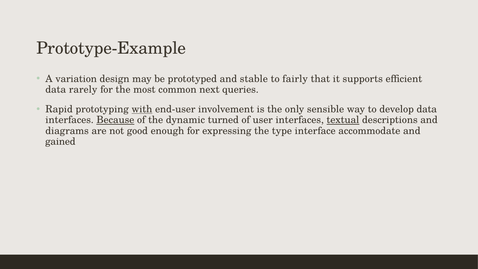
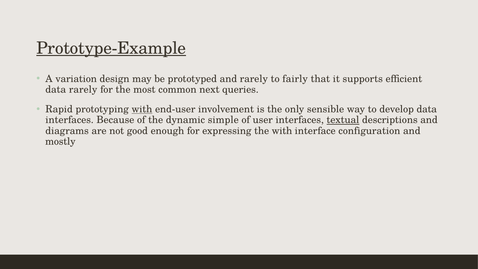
Prototype-Example underline: none -> present
and stable: stable -> rarely
Because underline: present -> none
turned: turned -> simple
the type: type -> with
accommodate: accommodate -> configuration
gained: gained -> mostly
